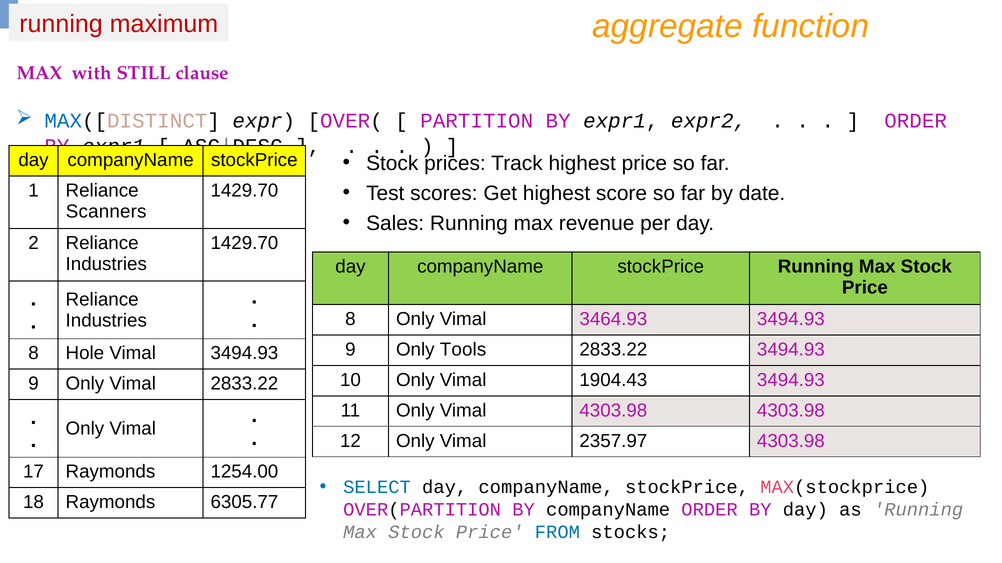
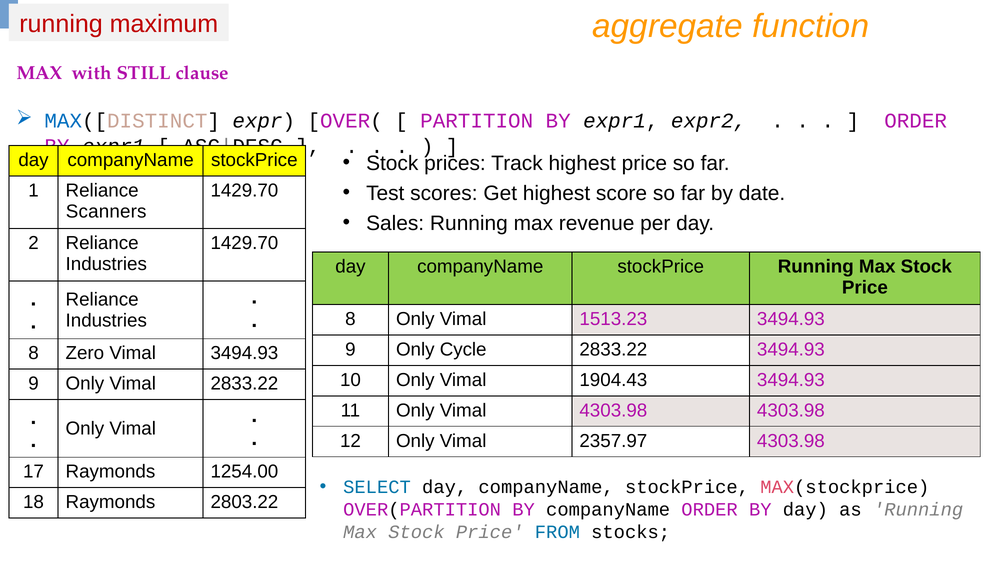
3464.93: 3464.93 -> 1513.23
Tools: Tools -> Cycle
Hole: Hole -> Zero
6305.77: 6305.77 -> 2803.22
